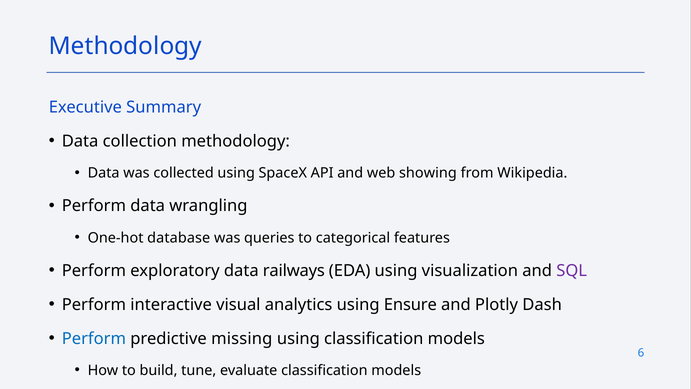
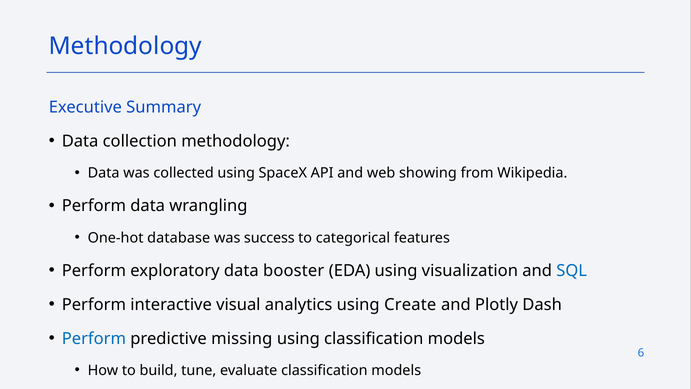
queries: queries -> success
railways: railways -> booster
SQL colour: purple -> blue
Ensure: Ensure -> Create
